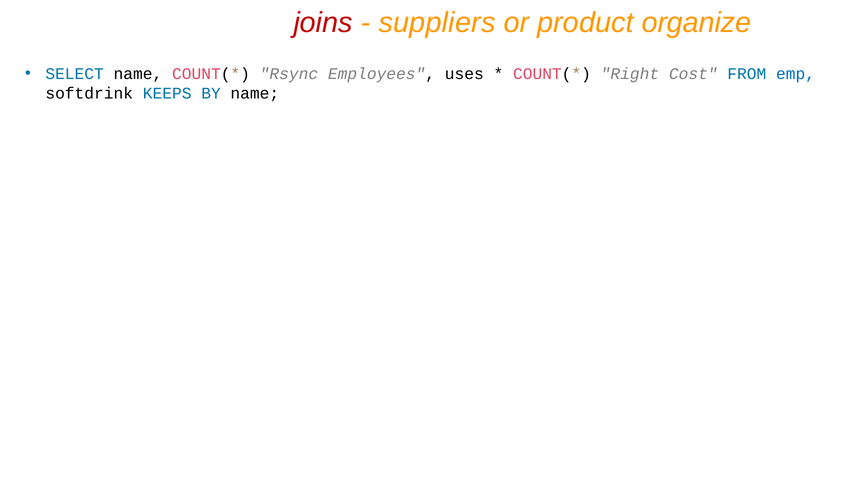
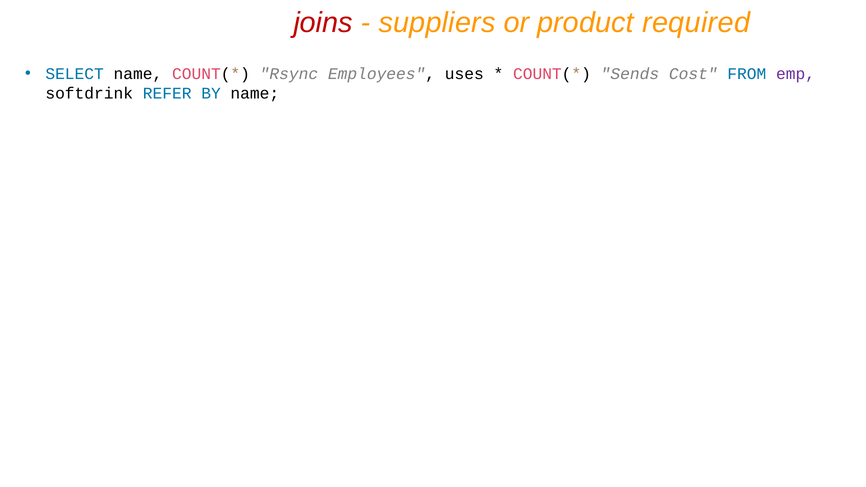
organize: organize -> required
Right: Right -> Sends
emp colour: blue -> purple
KEEPS: KEEPS -> REFER
